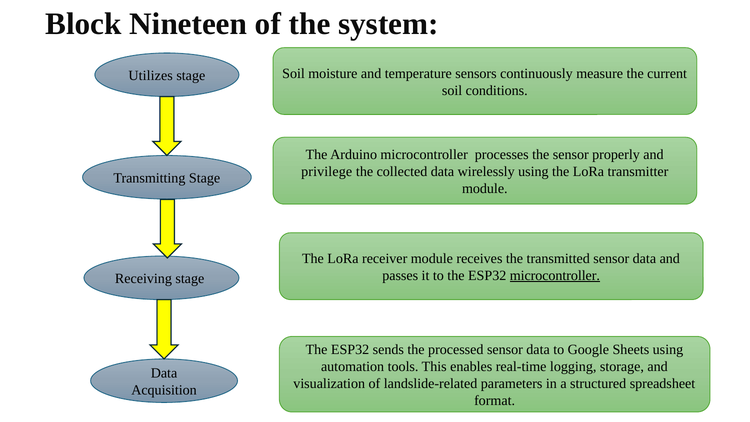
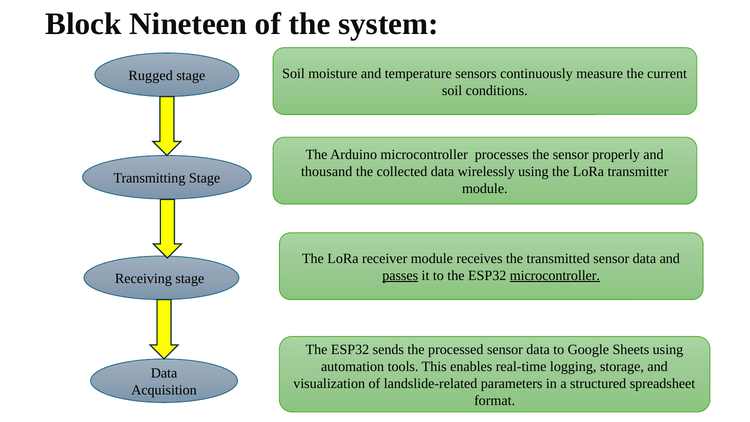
Utilizes: Utilizes -> Rugged
privilege: privilege -> thousand
passes underline: none -> present
